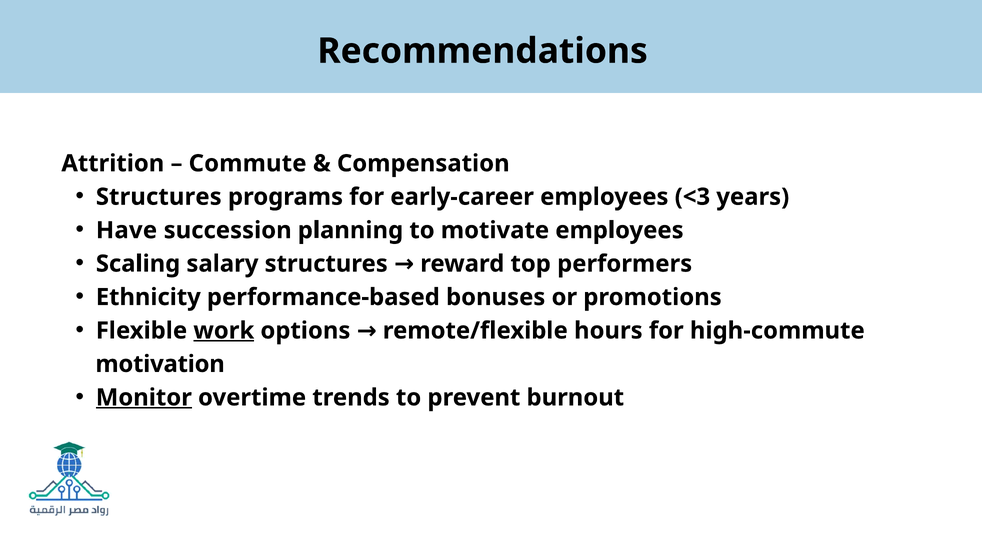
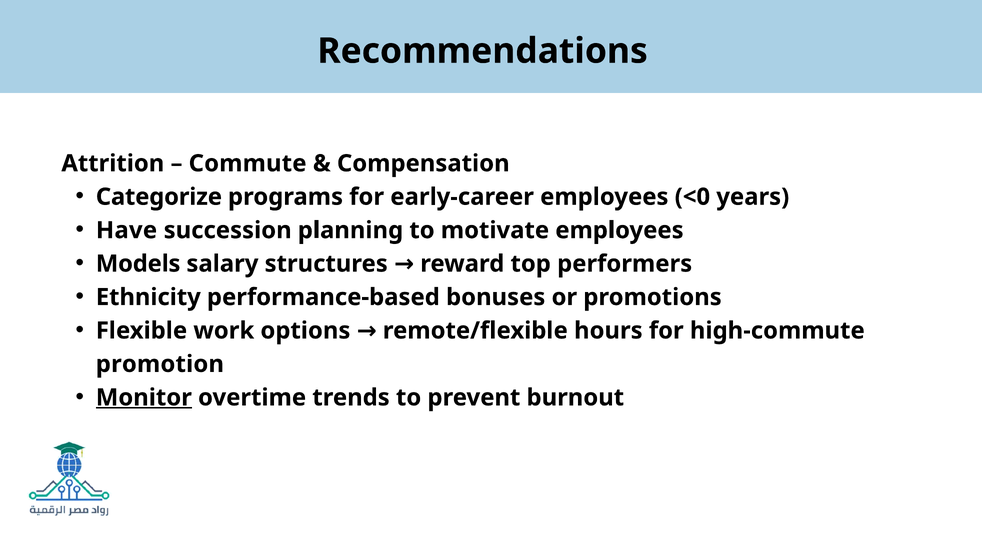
Structures at (159, 197): Structures -> Categorize
<3: <3 -> <0
Scaling: Scaling -> Models
work underline: present -> none
motivation: motivation -> promotion
